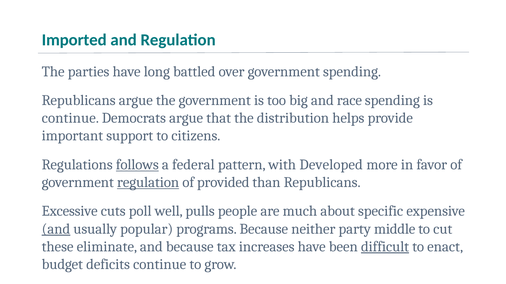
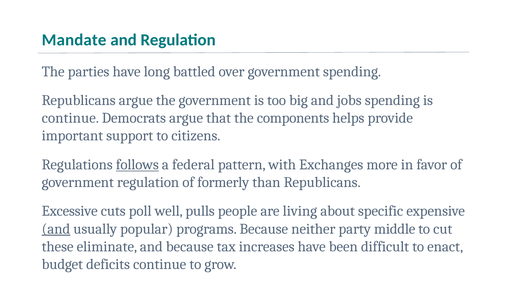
Imported: Imported -> Mandate
race: race -> jobs
distribution: distribution -> components
Developed: Developed -> Exchanges
regulation at (148, 183) underline: present -> none
provided: provided -> formerly
much: much -> living
difficult underline: present -> none
